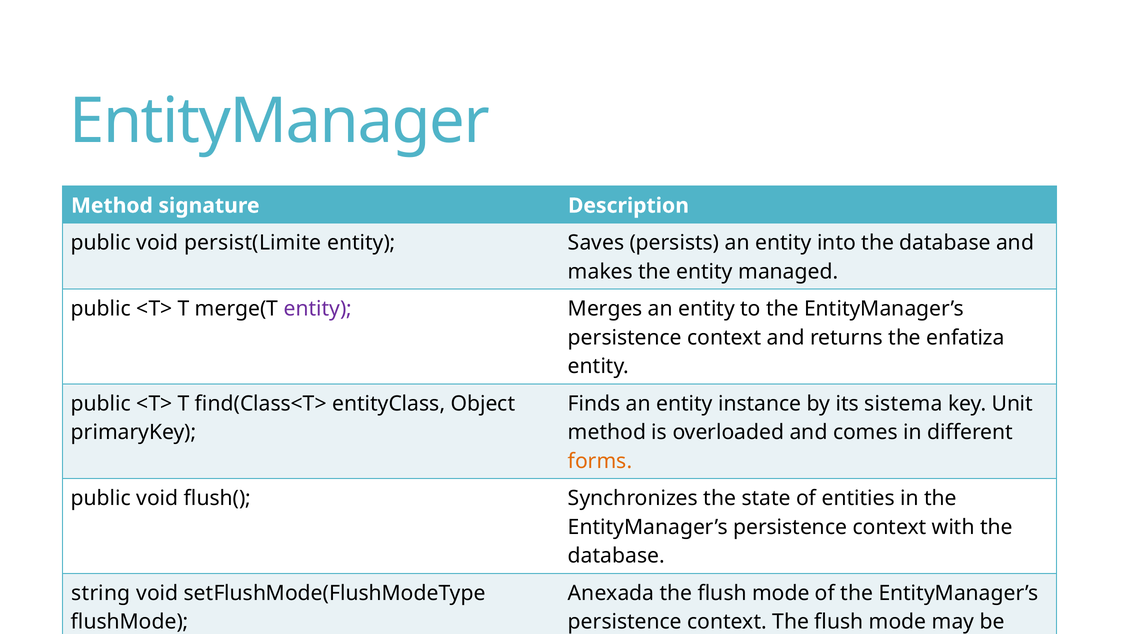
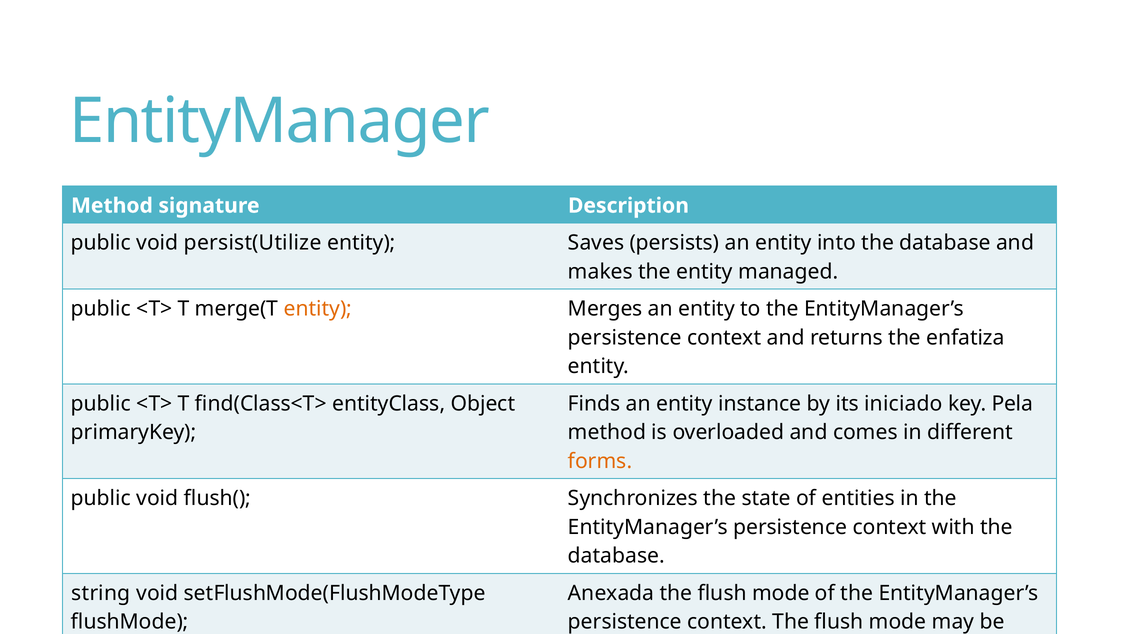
persist(Limite: persist(Limite -> persist(Utilize
entity at (318, 309) colour: purple -> orange
sistema: sistema -> iniciado
Unit: Unit -> Pela
